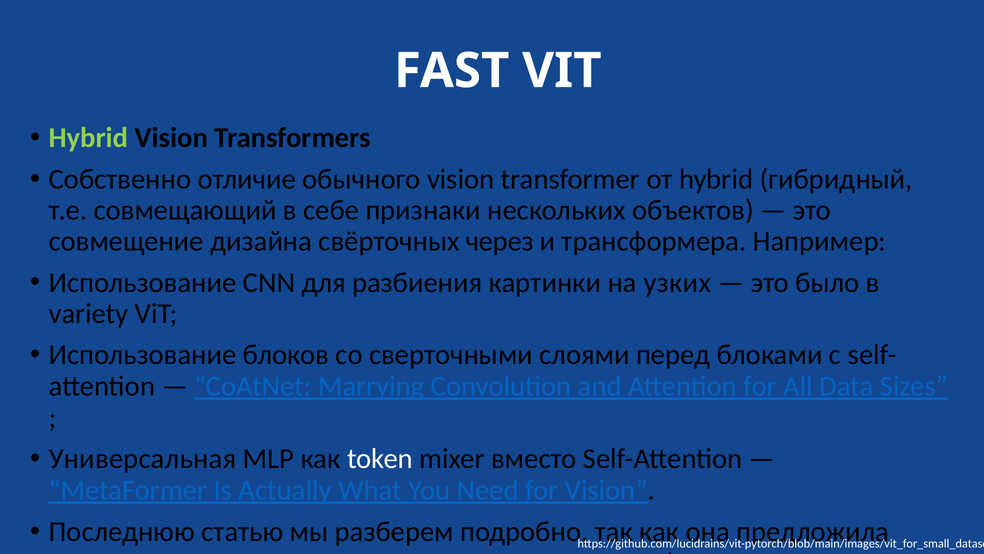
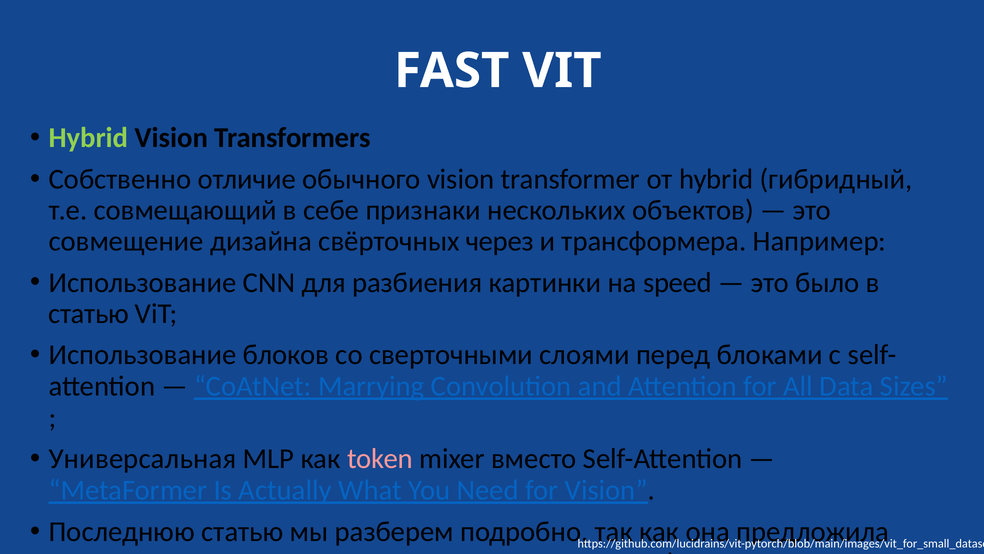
узких: узких -> speed
variety at (89, 313): variety -> статью
token colour: white -> pink
